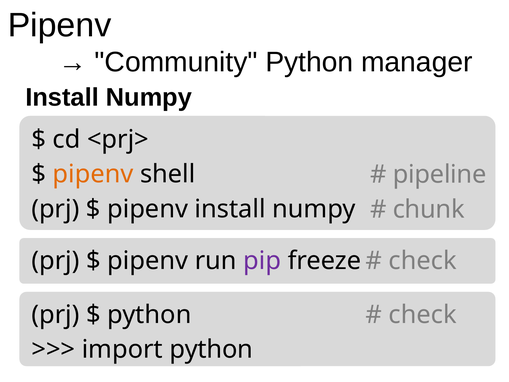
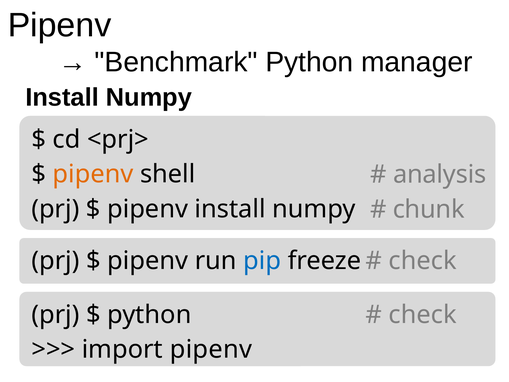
Community: Community -> Benchmark
pipeline: pipeline -> analysis
pip colour: purple -> blue
import python: python -> pipenv
